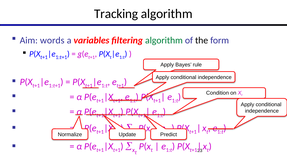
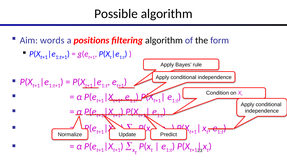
Tracking: Tracking -> Possible
variables: variables -> positions
algorithm at (164, 40) colour: green -> black
